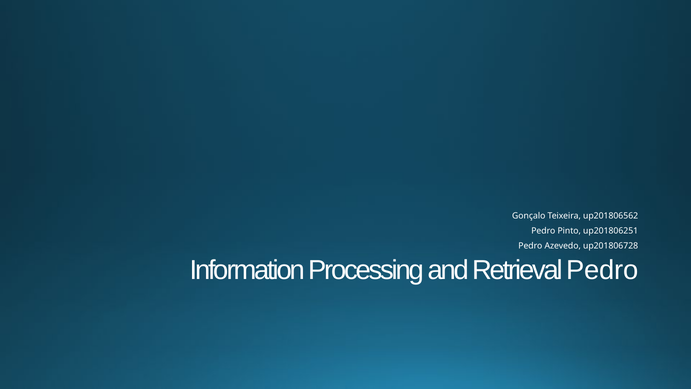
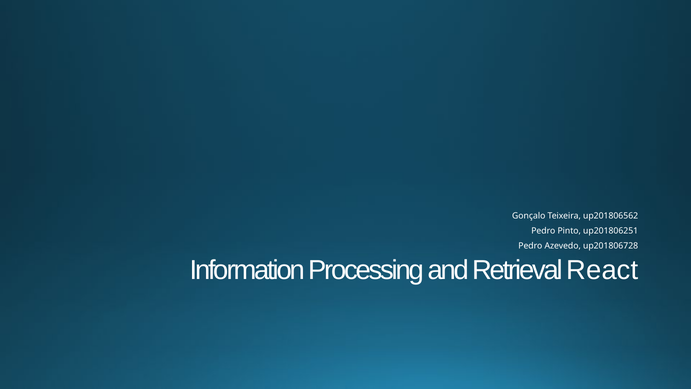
Retrieval Pedro: Pedro -> React
